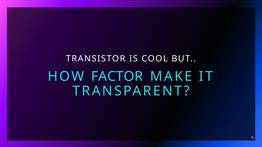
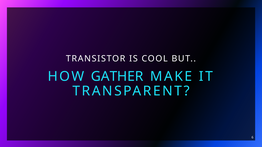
FACTOR: FACTOR -> GATHER
